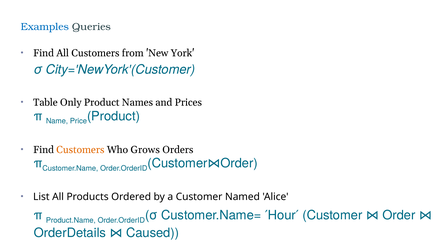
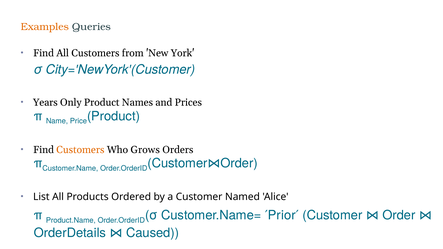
Examples colour: blue -> orange
Table: Table -> Years
Hour: Hour -> Prior
